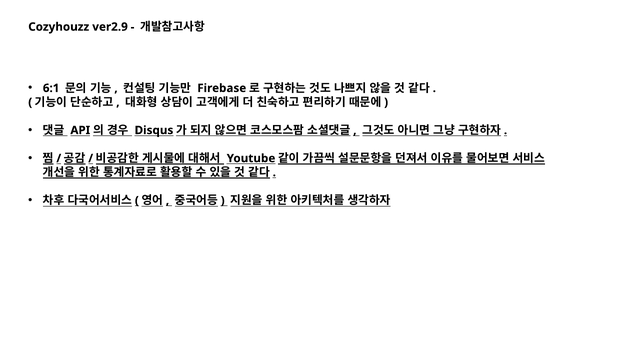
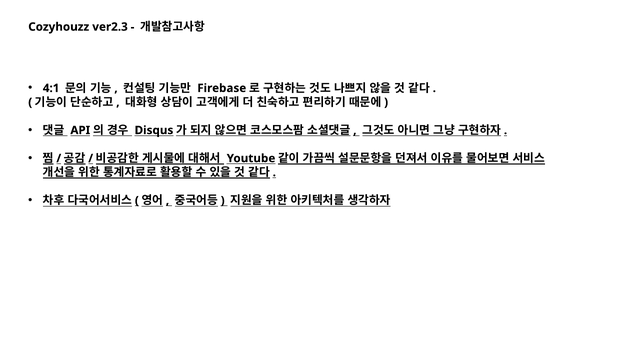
ver2.9: ver2.9 -> ver2.3
6:1: 6:1 -> 4:1
